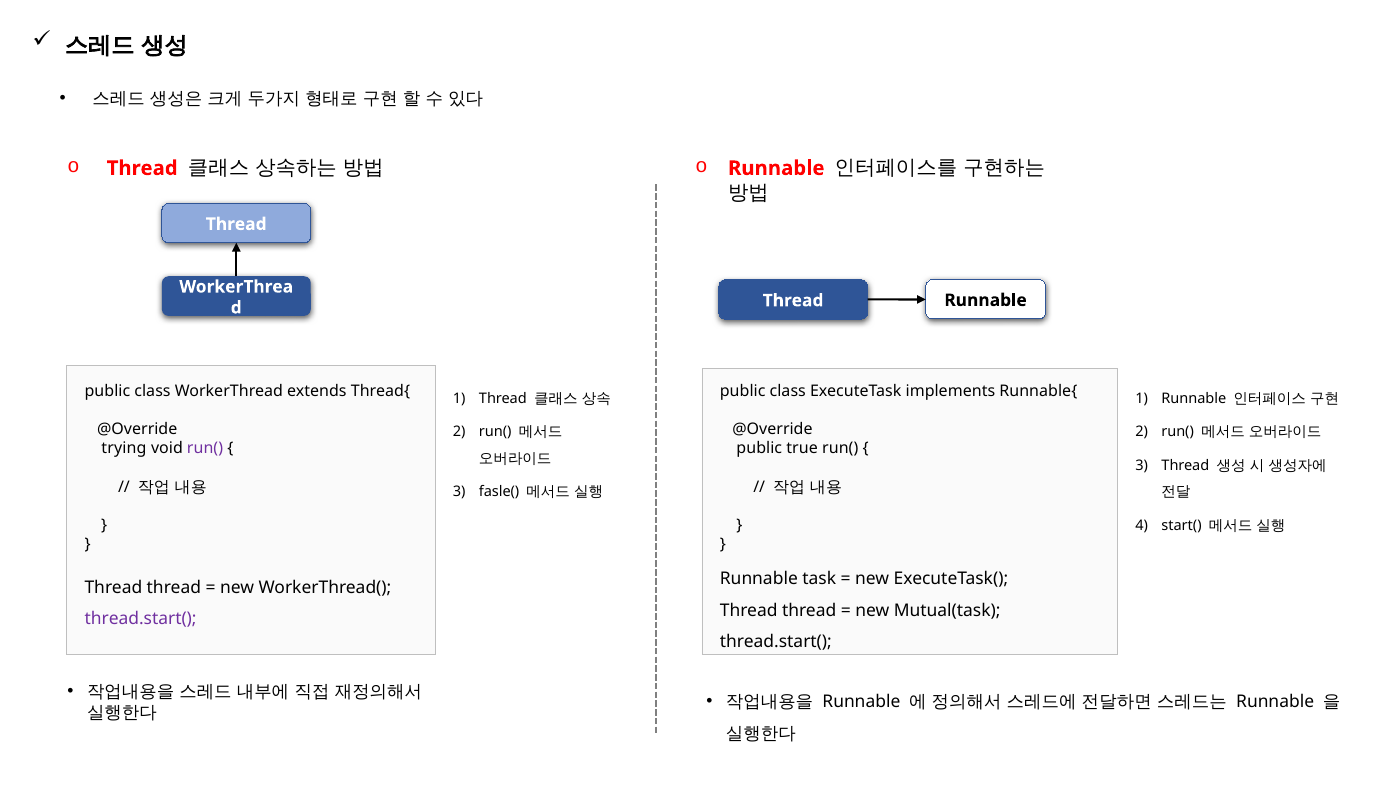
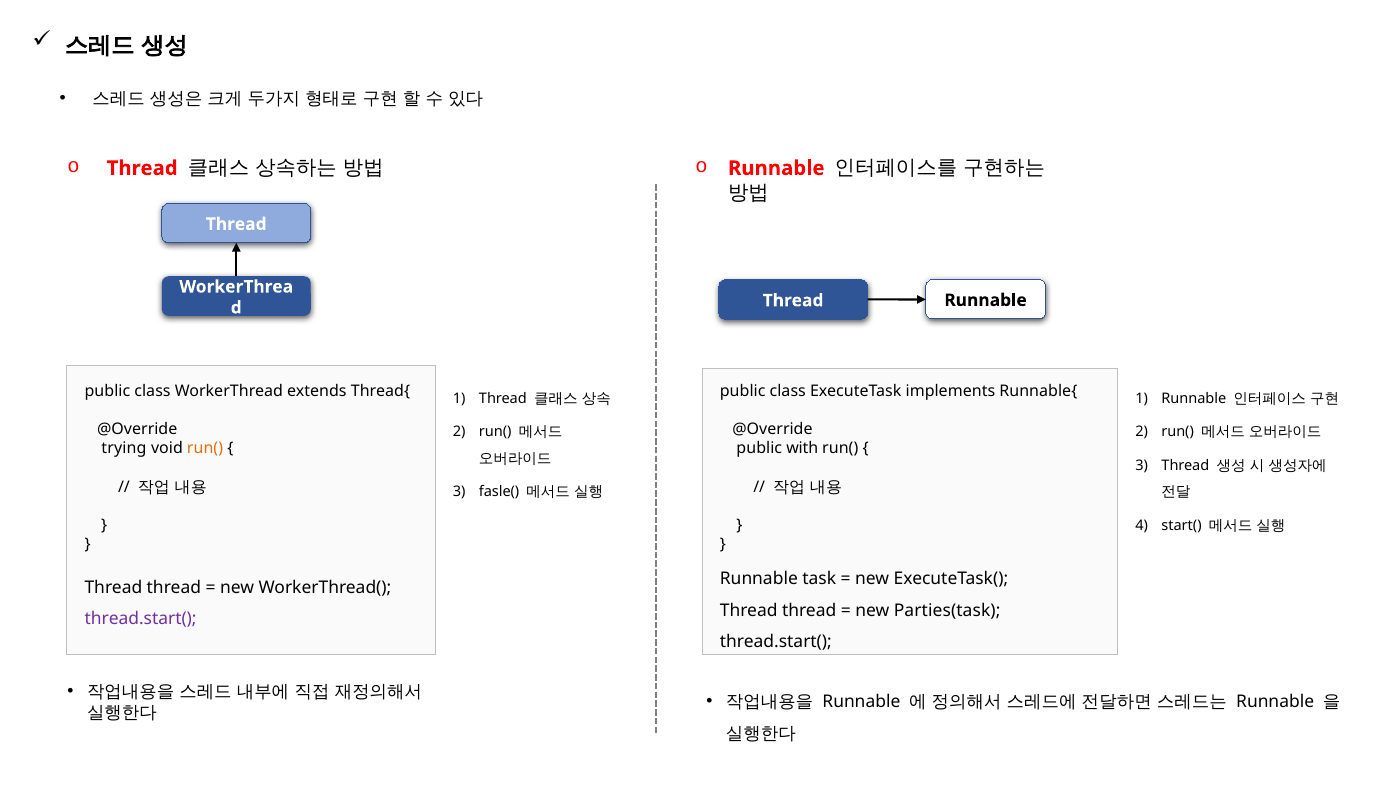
run( at (205, 448) colour: purple -> orange
true: true -> with
Mutual(task: Mutual(task -> Parties(task
